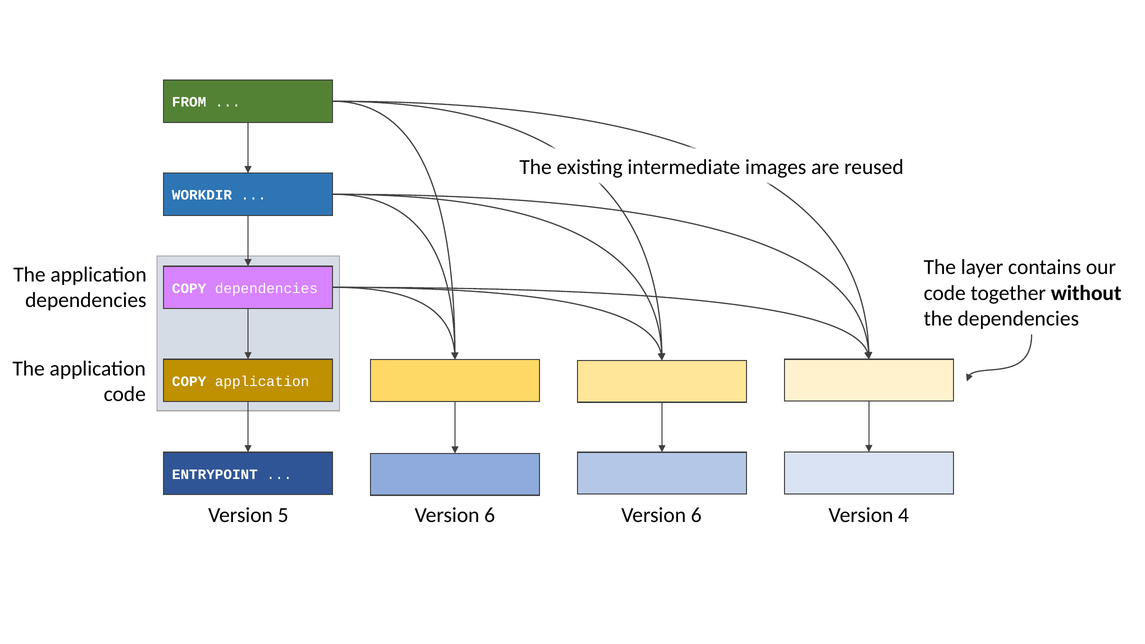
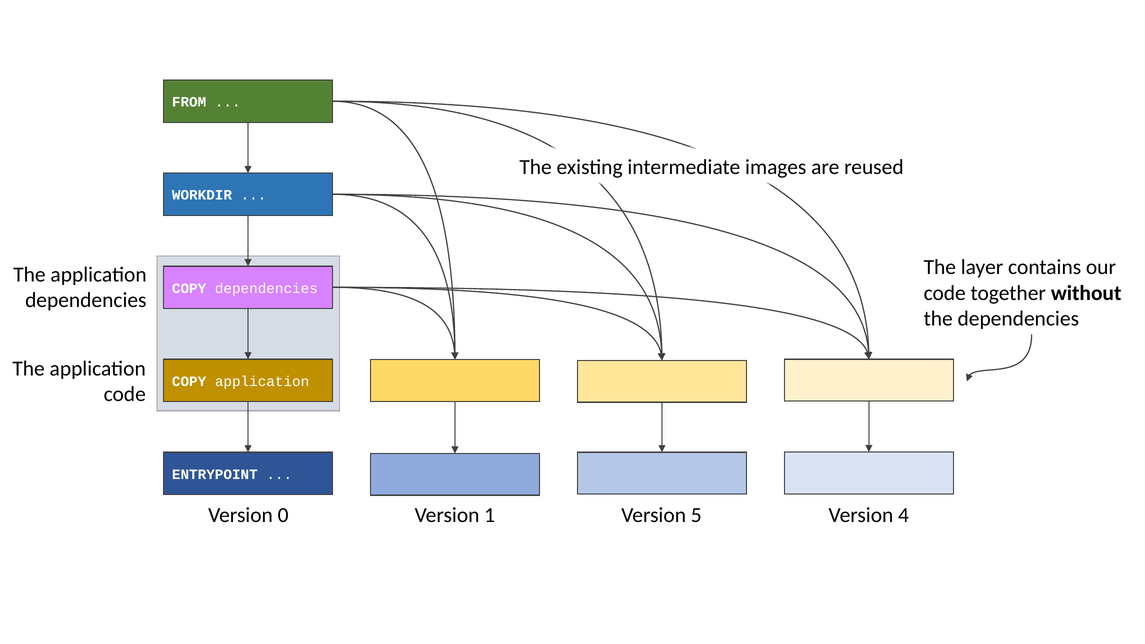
5: 5 -> 0
6 at (490, 515): 6 -> 1
6 at (696, 515): 6 -> 5
